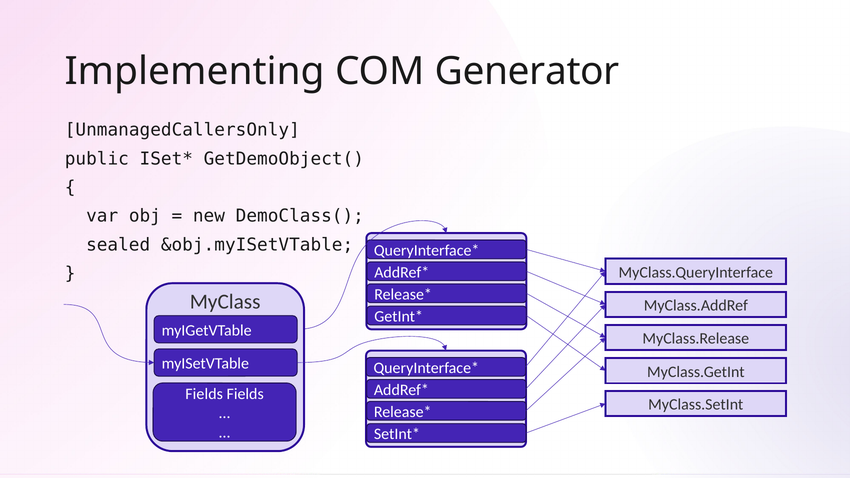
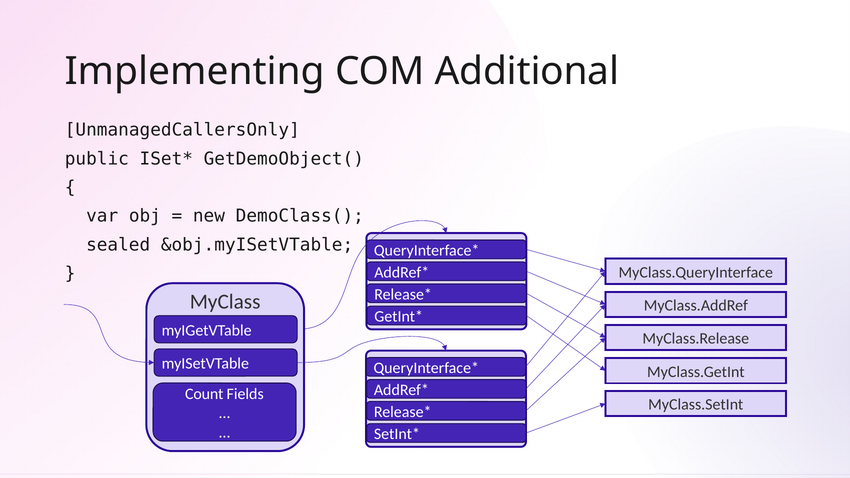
Generator: Generator -> Additional
Fields at (204, 394): Fields -> Count
